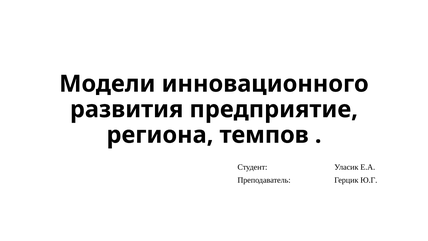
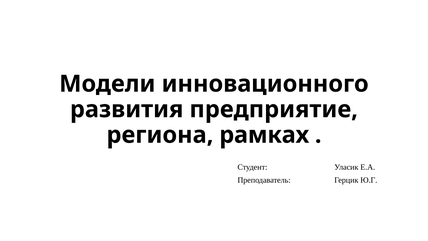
темпов: темпов -> рамках
